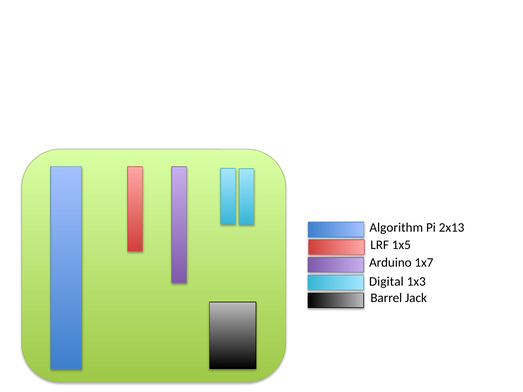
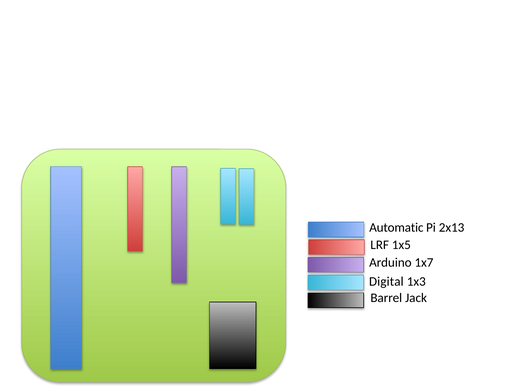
Algorithm: Algorithm -> Automatic
